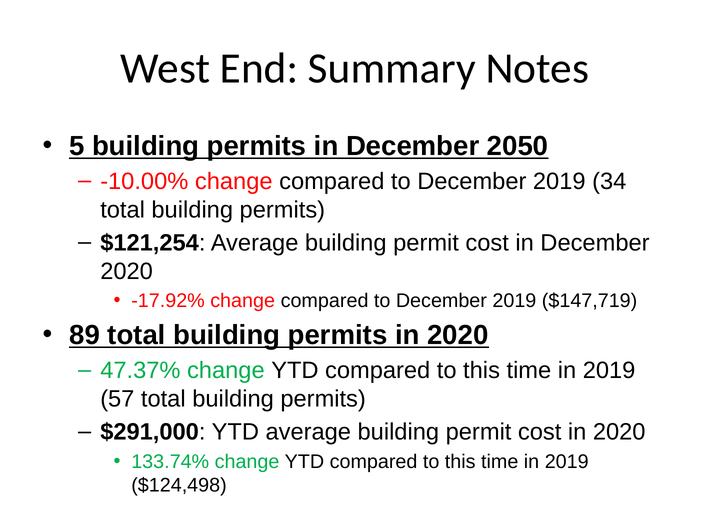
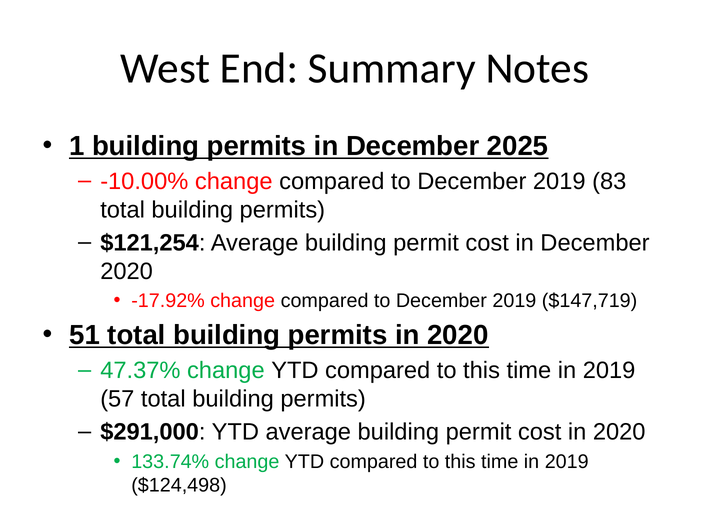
5: 5 -> 1
2050: 2050 -> 2025
34: 34 -> 83
89: 89 -> 51
